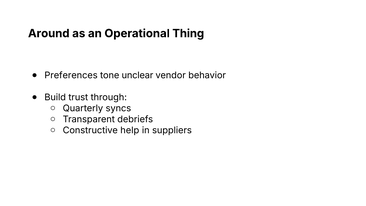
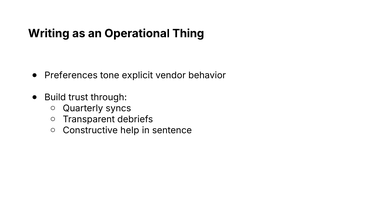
Around: Around -> Writing
unclear: unclear -> explicit
suppliers: suppliers -> sentence
